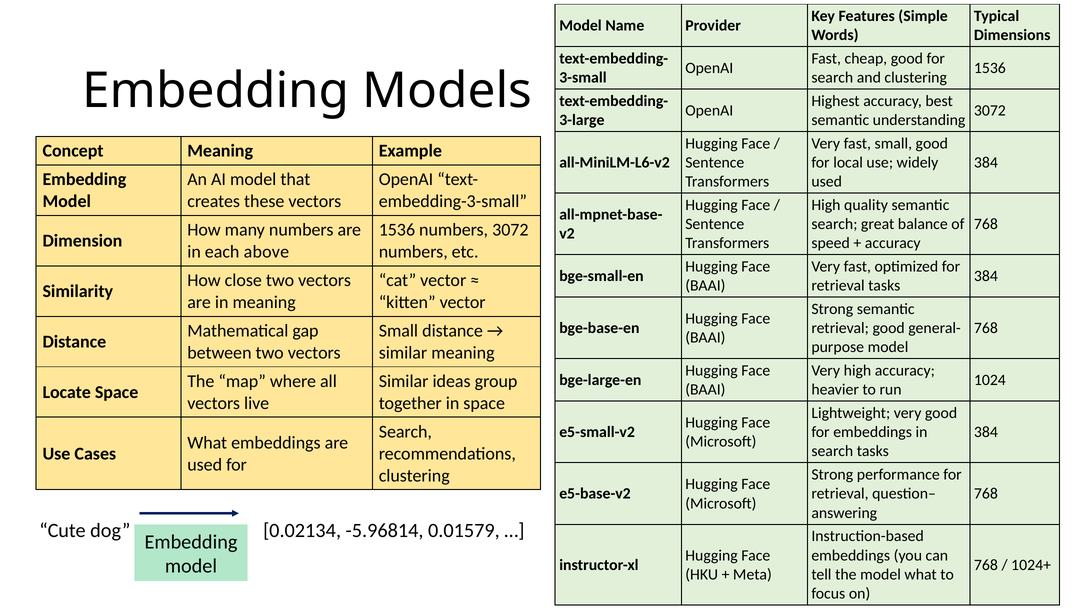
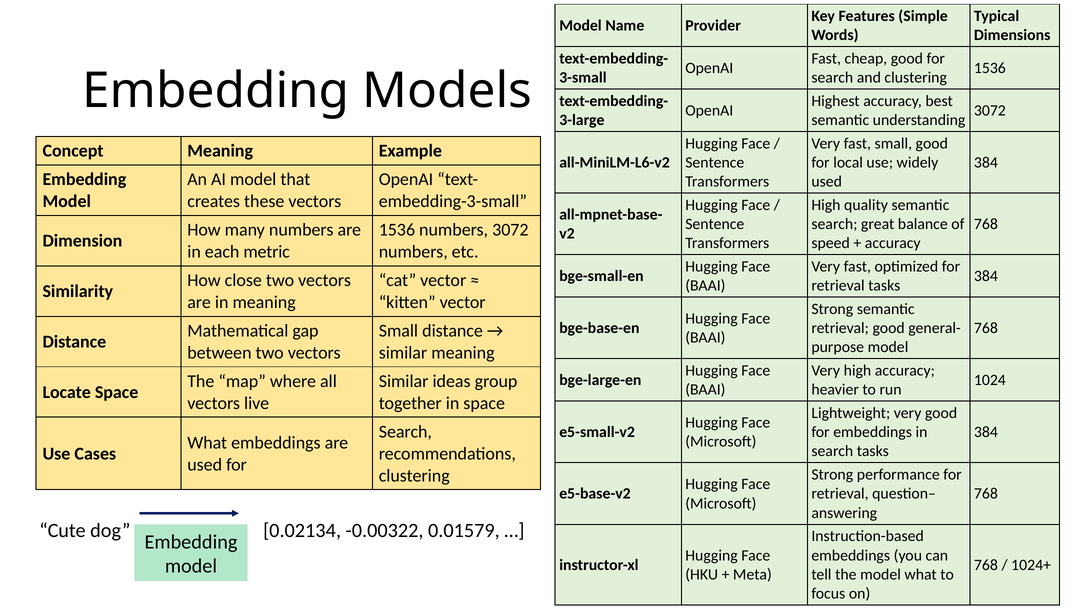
above: above -> metric
-5.96814: -5.96814 -> -0.00322
